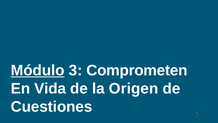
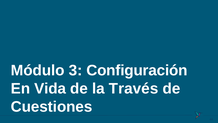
Módulo underline: present -> none
Comprometen: Comprometen -> Configuración
Origen: Origen -> Través
